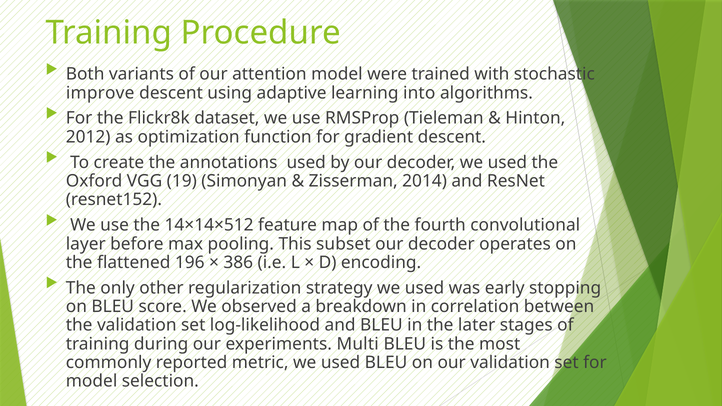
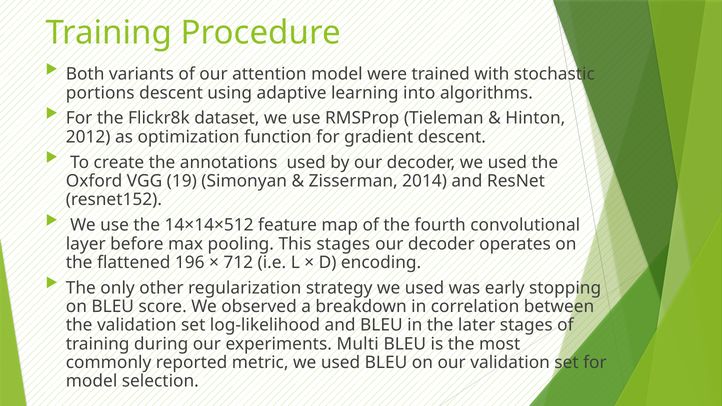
improve: improve -> portions
This subset: subset -> stages
386: 386 -> 712
